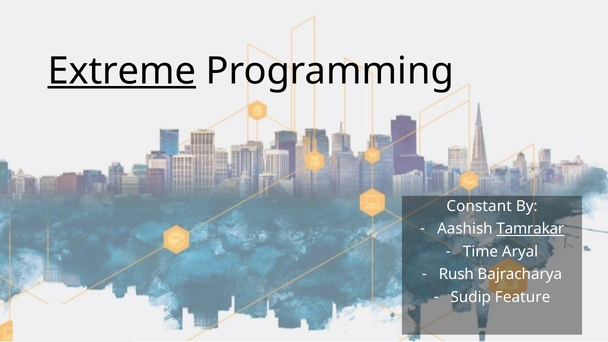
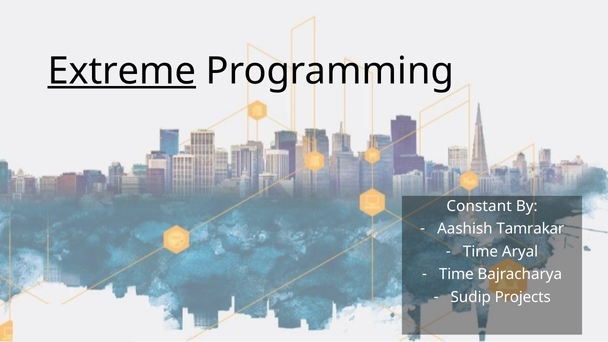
Tamrakar underline: present -> none
Rush at (456, 274): Rush -> Time
Feature: Feature -> Projects
